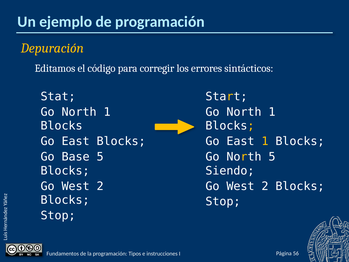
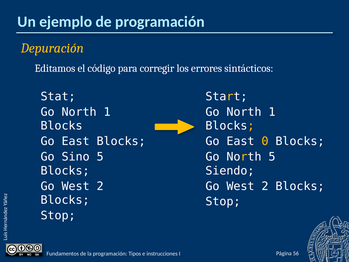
East 1: 1 -> 0
Base: Base -> Sino
